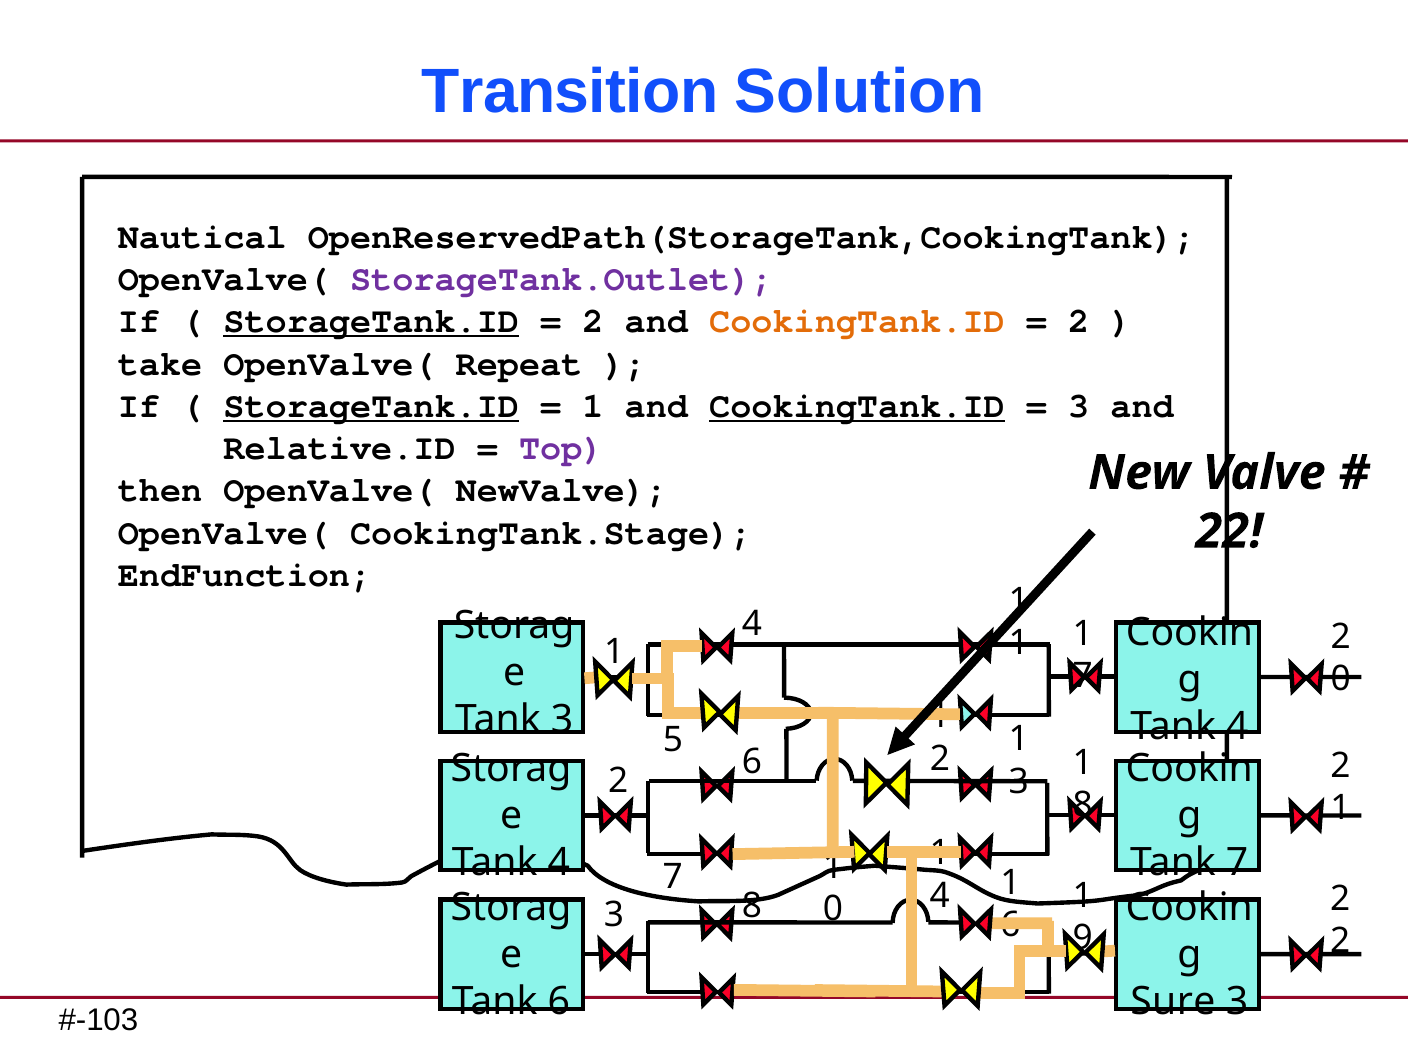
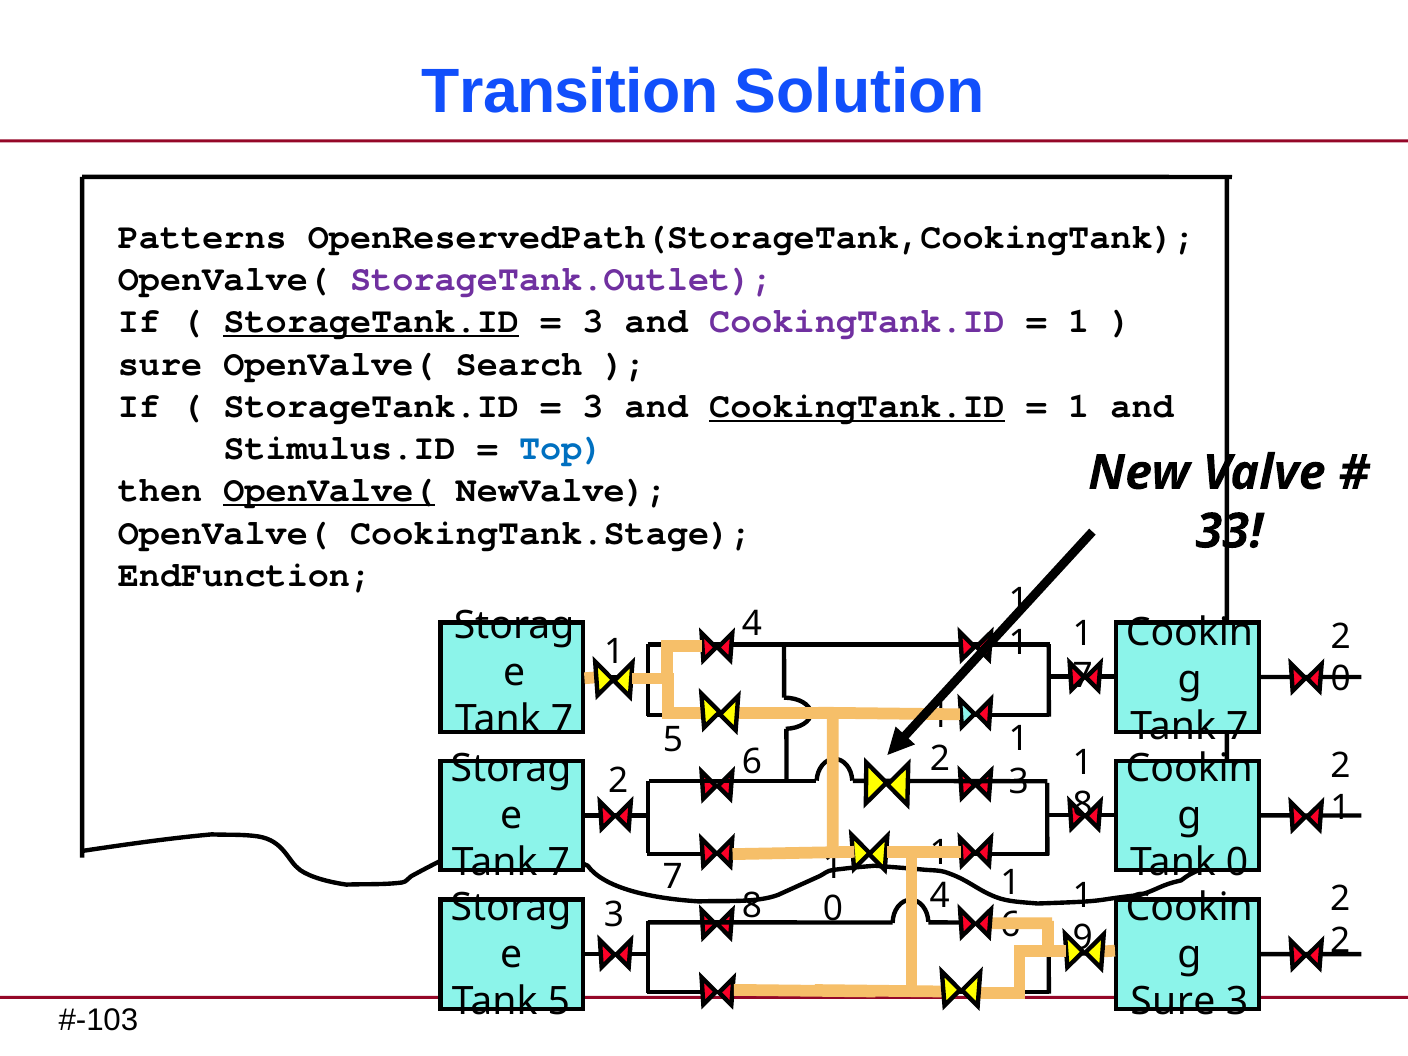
Nautical: Nautical -> Patterns
2 at (593, 321): 2 -> 3
CookingTank.ID at (857, 321) colour: orange -> purple
2 at (1079, 321): 2 -> 1
take at (160, 363): take -> sure
Repeat: Repeat -> Search
StorageTank.ID at (371, 406) underline: present -> none
1 at (593, 406): 1 -> 3
3 at (1079, 406): 3 -> 1
Relative.ID: Relative.ID -> Stimulus.ID
Top colour: purple -> blue
OpenValve( at (329, 490) underline: none -> present
22: 22 -> 33
3 at (562, 719): 3 -> 7
4 at (1237, 727): 4 -> 7
Tank 7: 7 -> 0
4 at (559, 863): 4 -> 7
Tank 6: 6 -> 5
